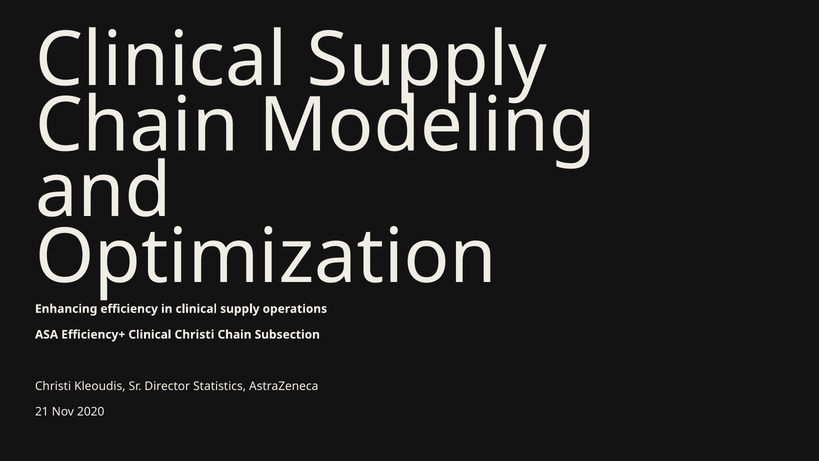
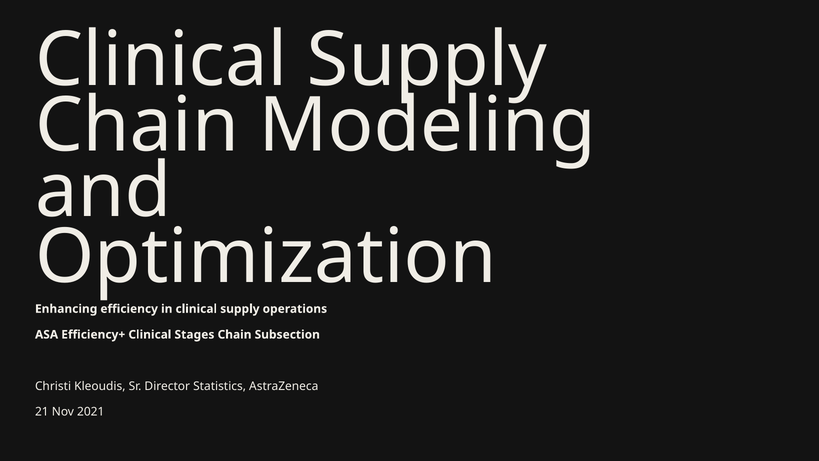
Clinical Christi: Christi -> Stages
2020: 2020 -> 2021
